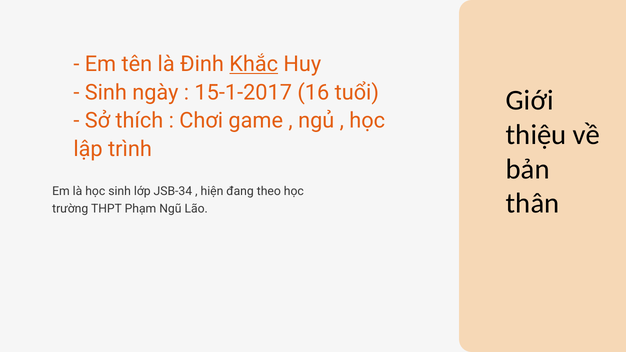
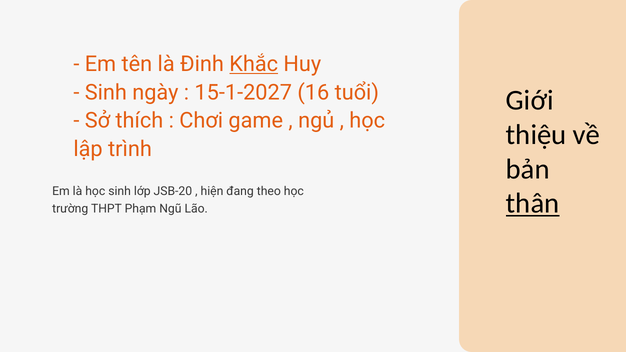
15-1-2017: 15-1-2017 -> 15-1-2027
JSB-34: JSB-34 -> JSB-20
thân underline: none -> present
